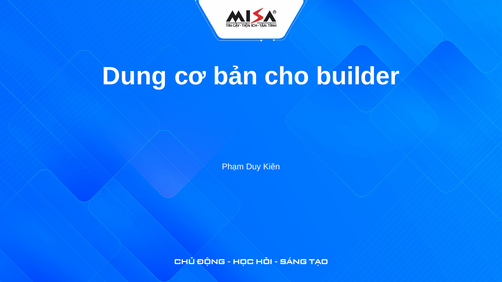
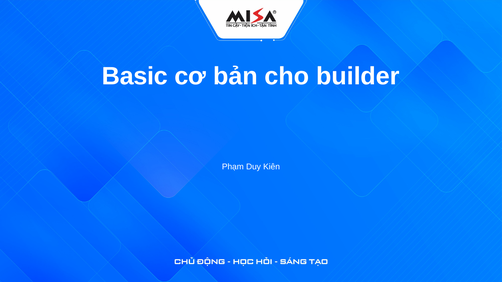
Dung: Dung -> Basic
